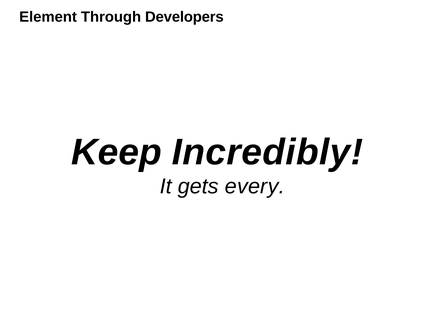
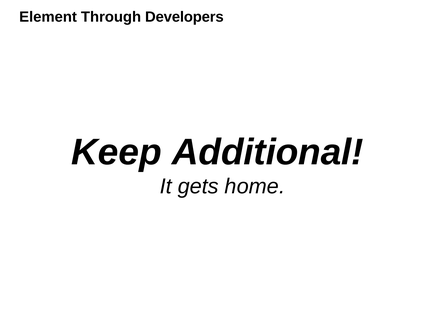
Incredibly: Incredibly -> Additional
every: every -> home
